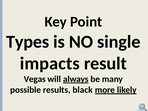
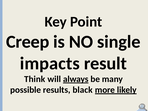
Types: Types -> Creep
Vegas: Vegas -> Think
